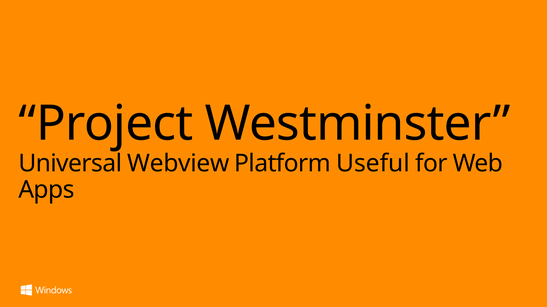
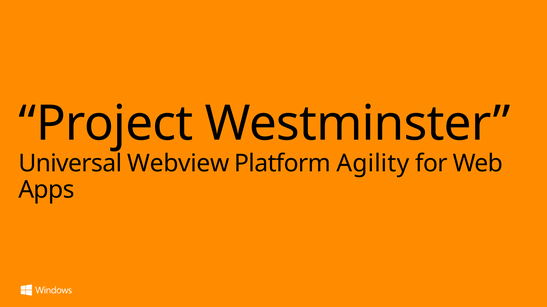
Useful: Useful -> Agility
